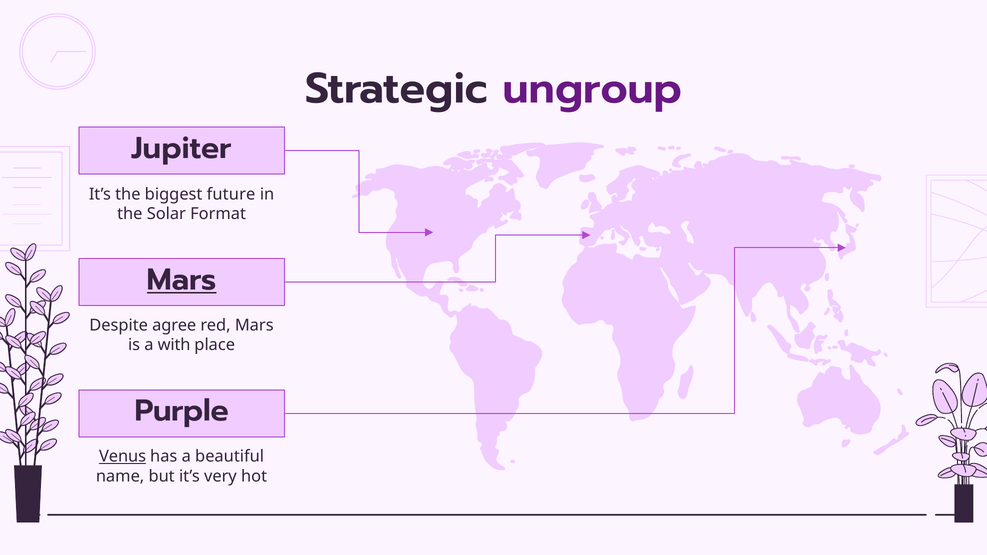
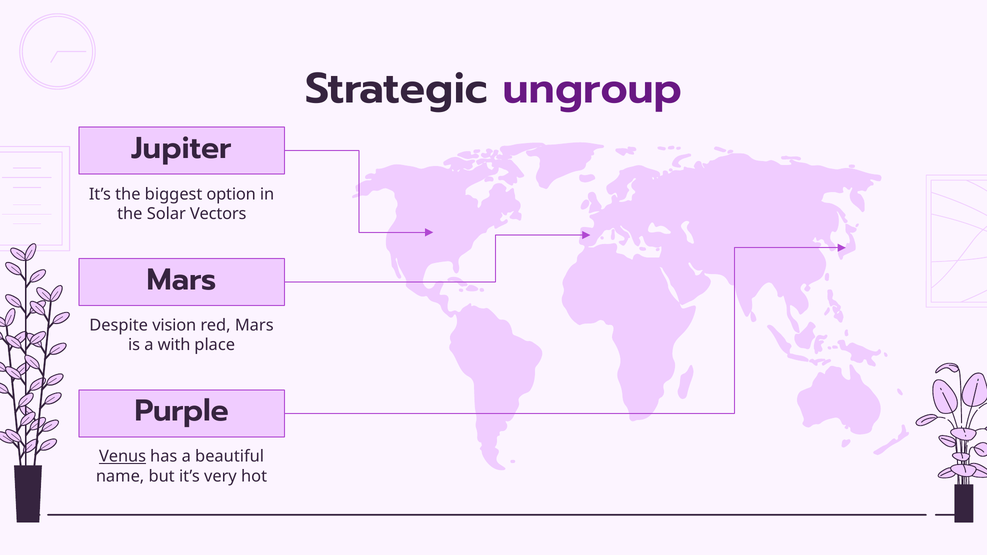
future: future -> option
Format: Format -> Vectors
Mars at (182, 280) underline: present -> none
agree: agree -> vision
